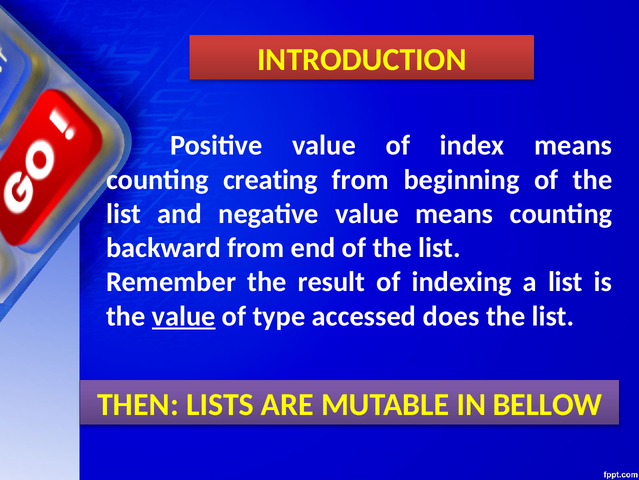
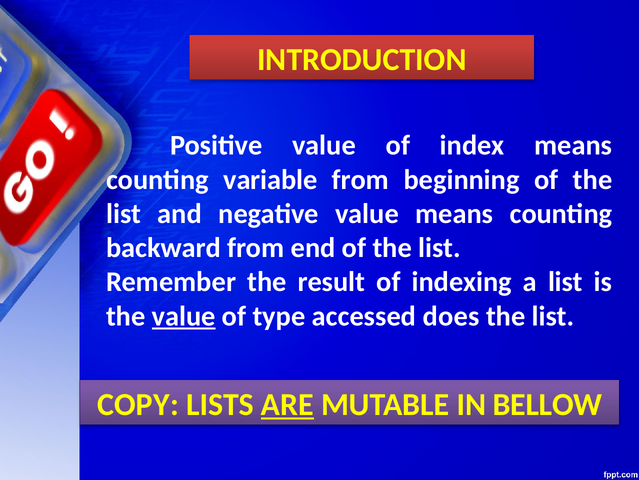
creating: creating -> variable
THEN: THEN -> COPY
ARE underline: none -> present
